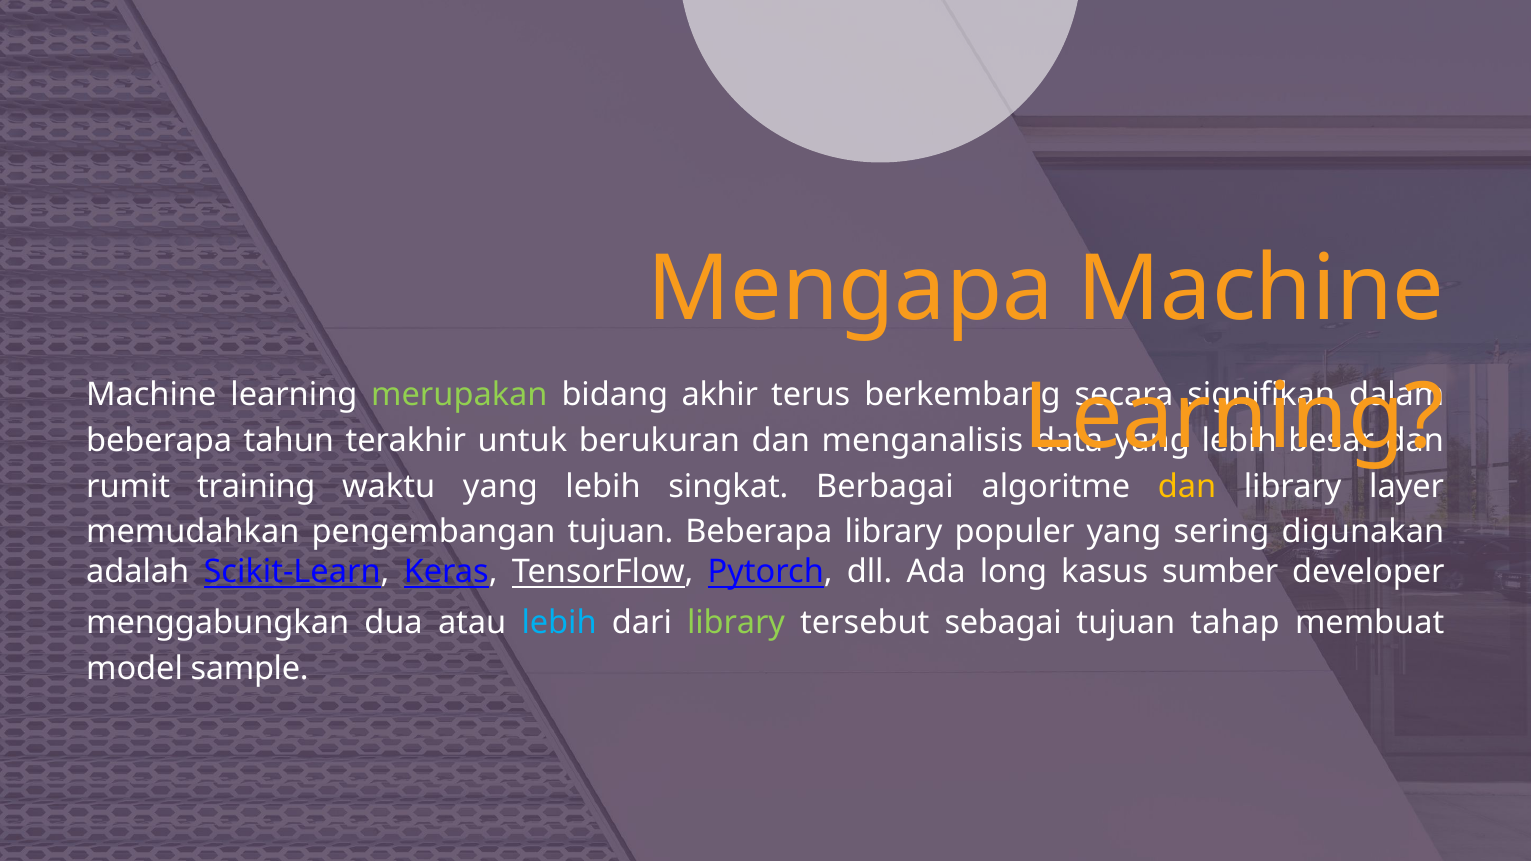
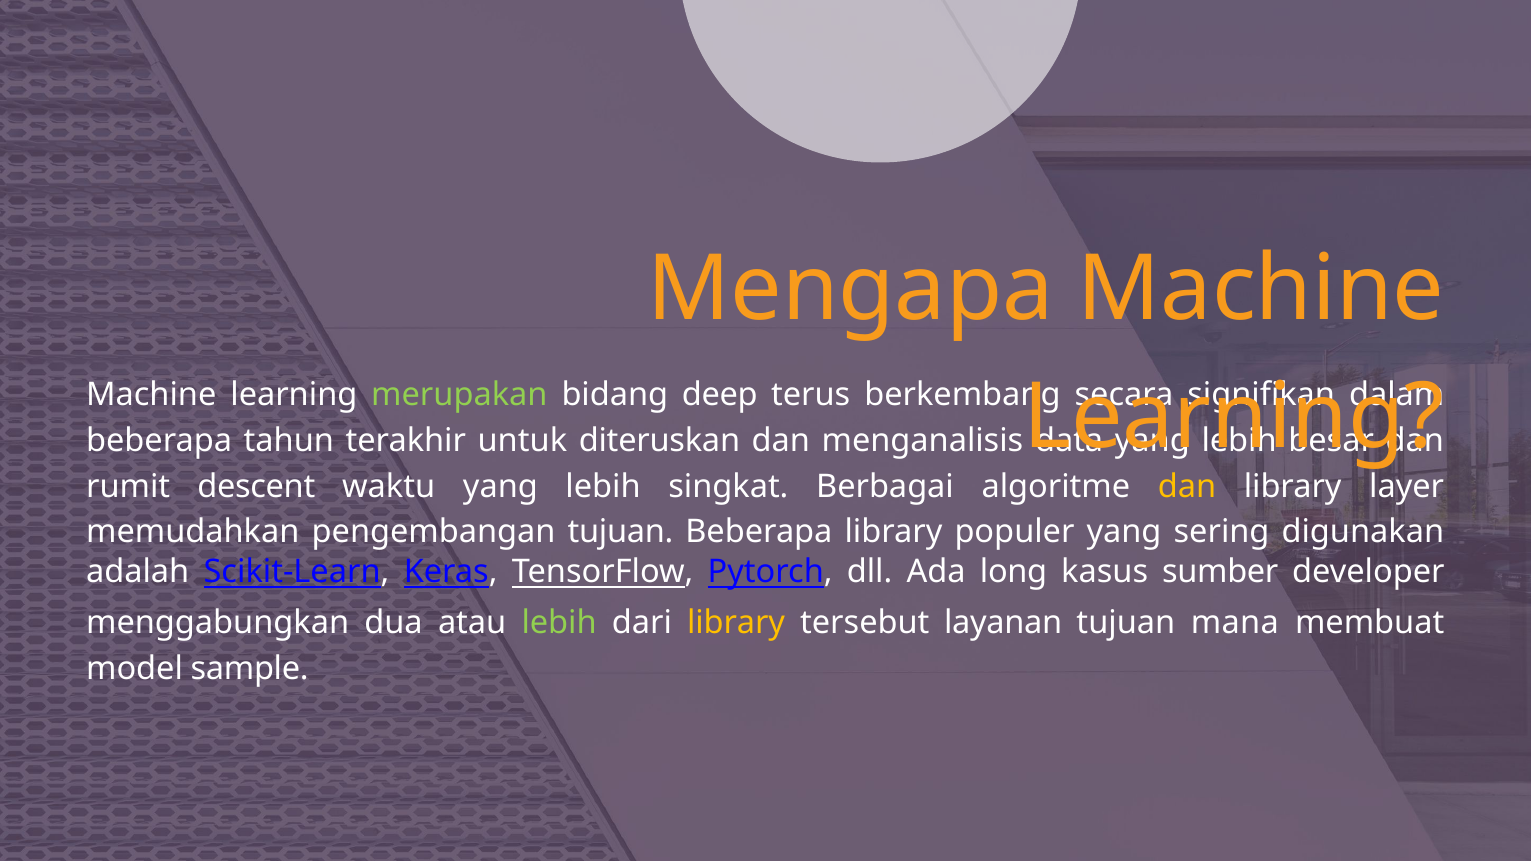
akhir: akhir -> deep
berukuran: berukuran -> diteruskan
training: training -> descent
lebih at (559, 623) colour: light blue -> light green
library at (736, 623) colour: light green -> yellow
sebagai: sebagai -> layanan
tahap: tahap -> mana
